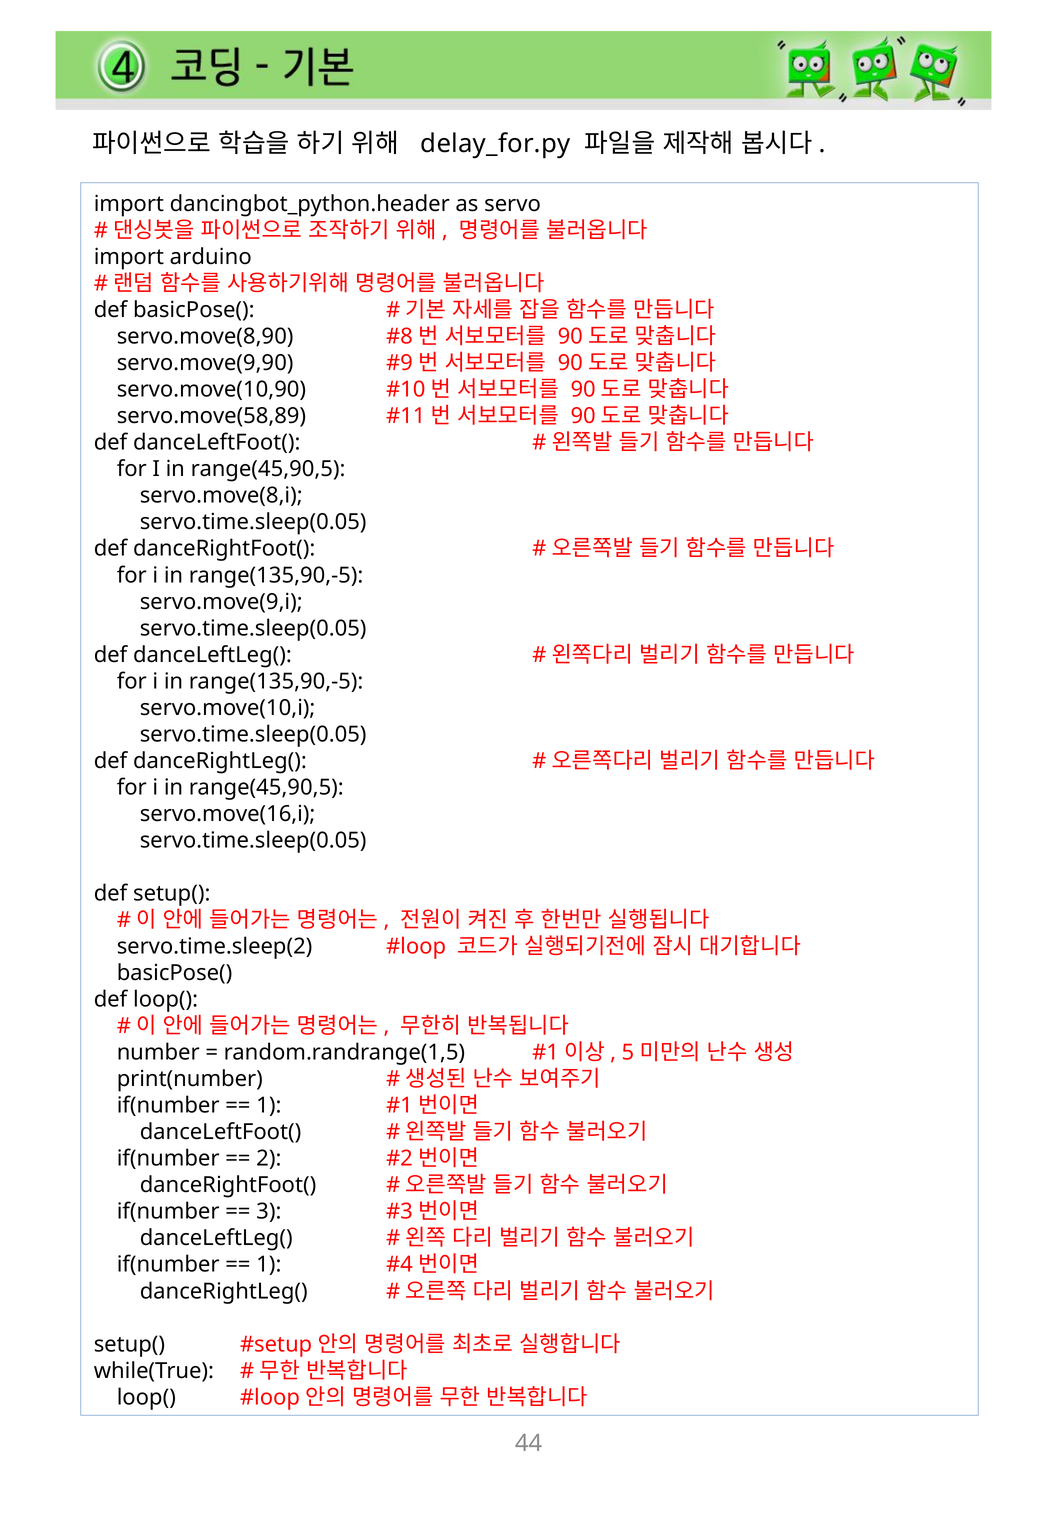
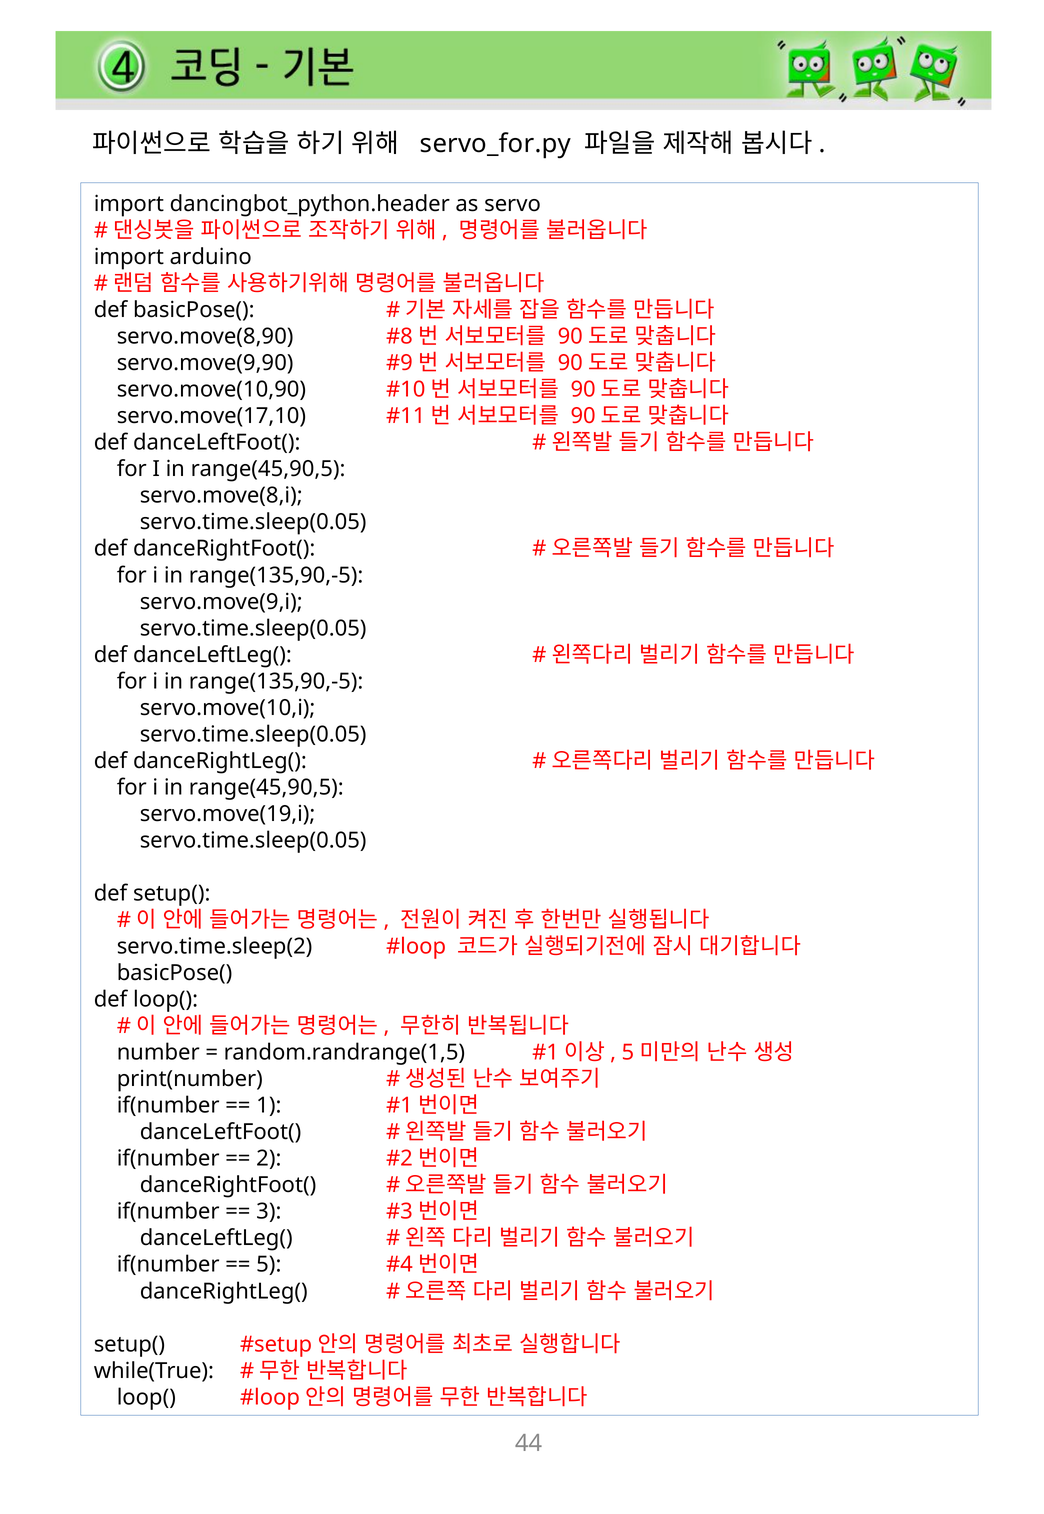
delay_for.py: delay_for.py -> servo_for.py
servo.move(58,89: servo.move(58,89 -> servo.move(17,10
servo.move(16,i: servo.move(16,i -> servo.move(19,i
1 at (269, 1264): 1 -> 5
